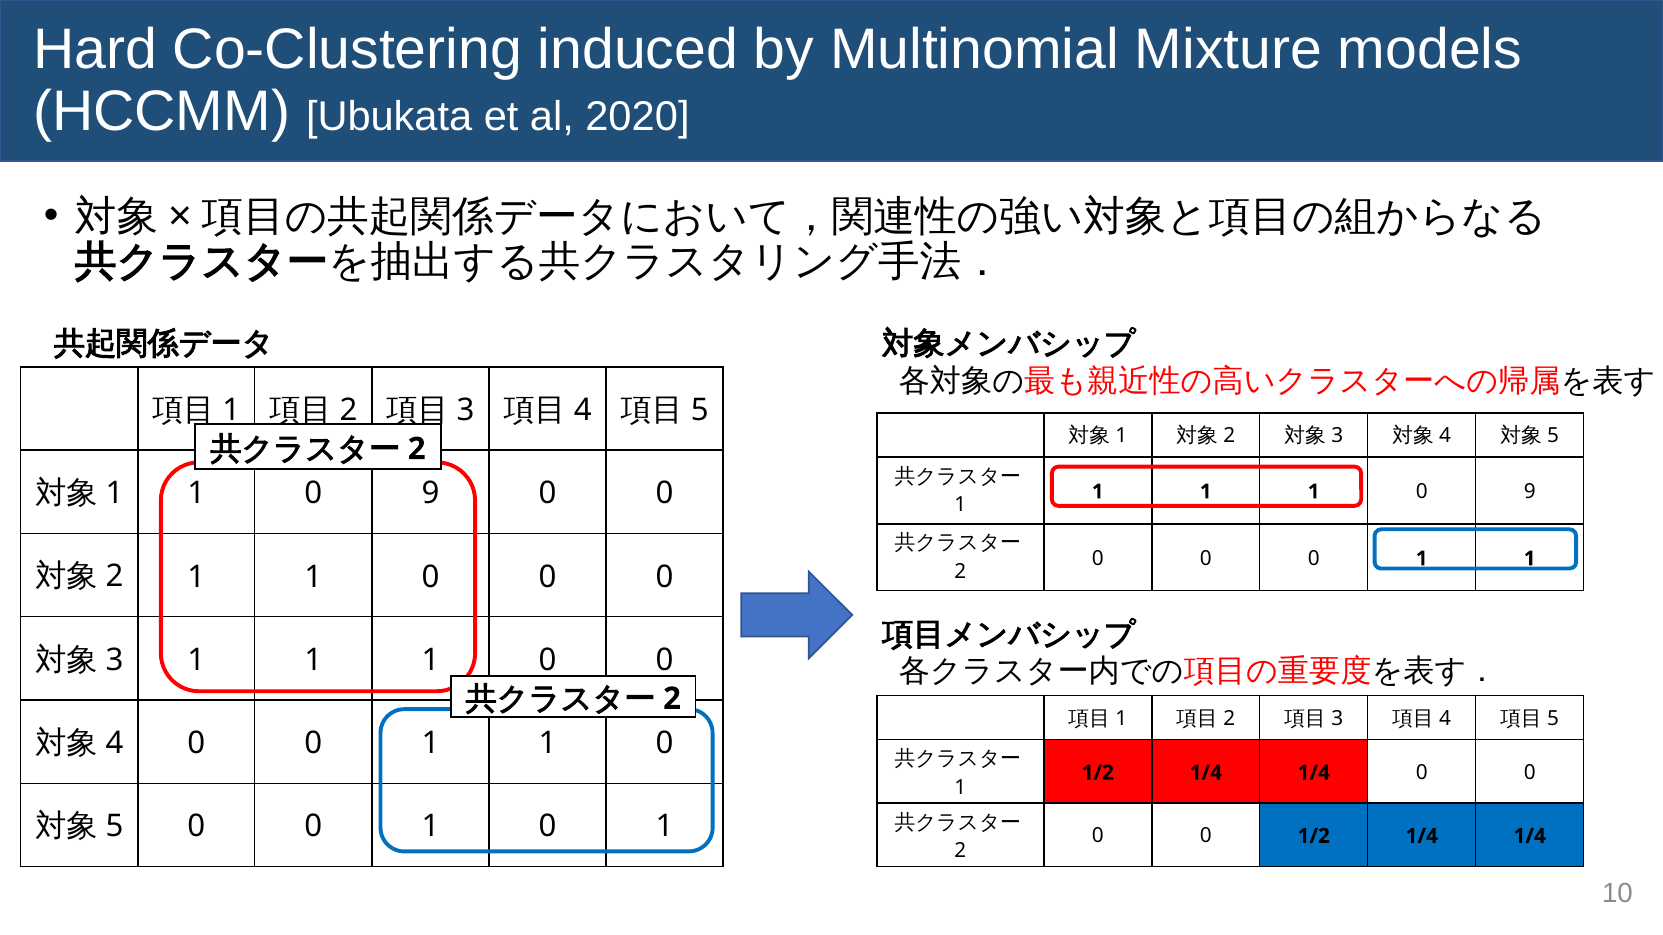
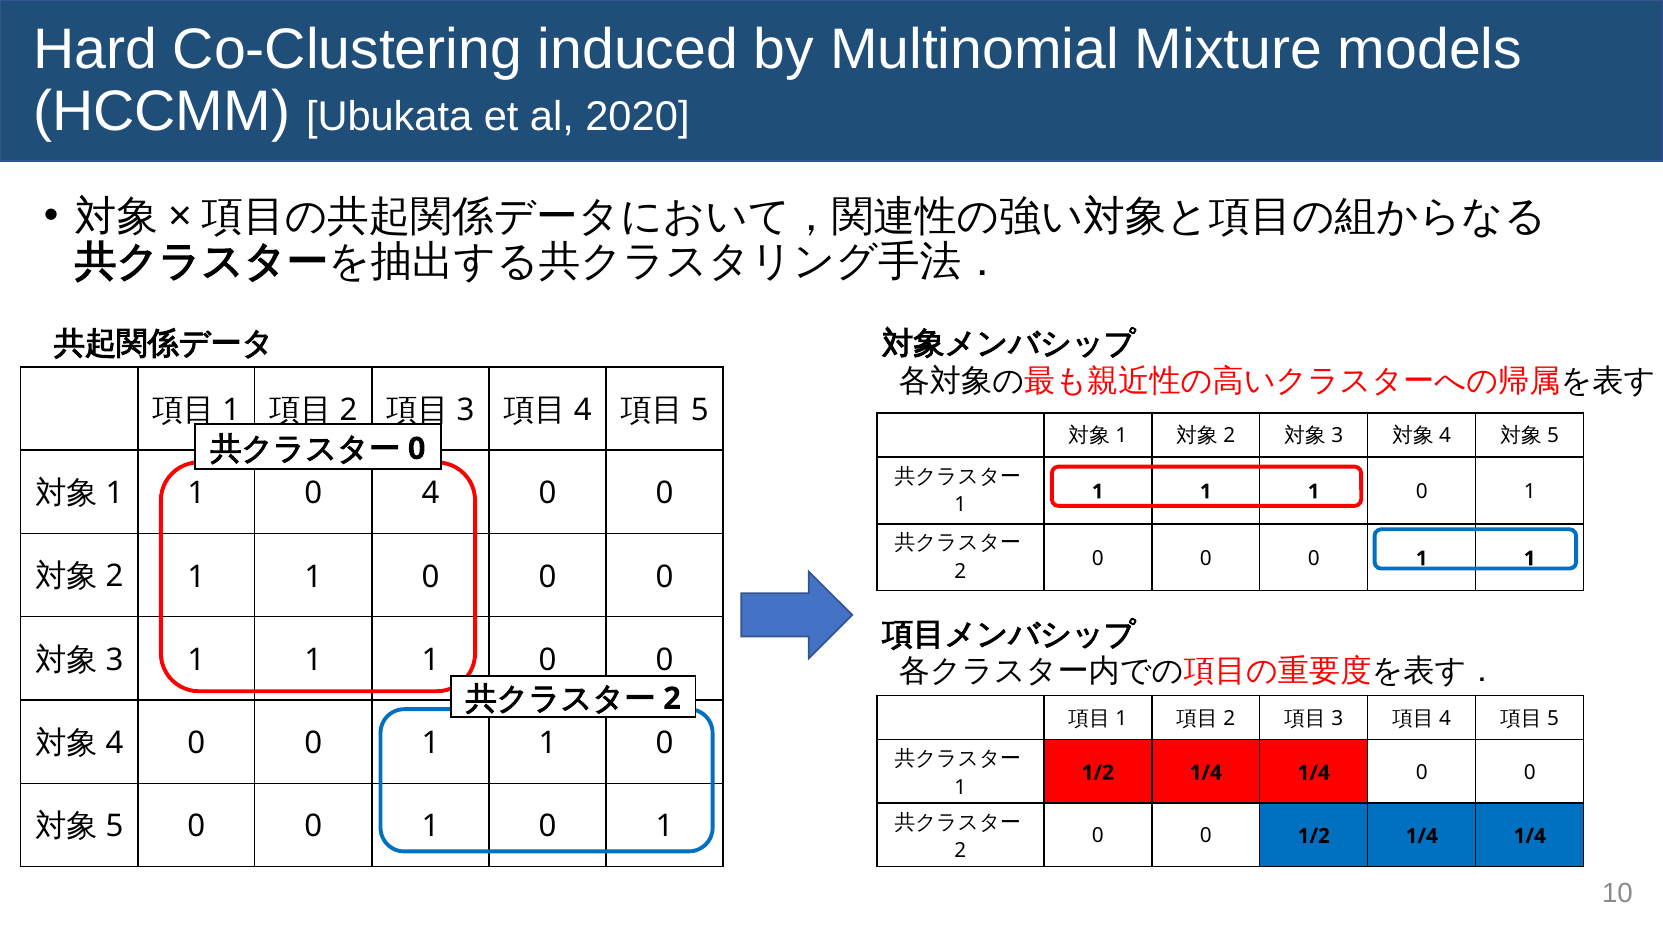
2 at (417, 449): 2 -> 0
9 at (431, 494): 9 -> 4
9 at (1530, 492): 9 -> 1
